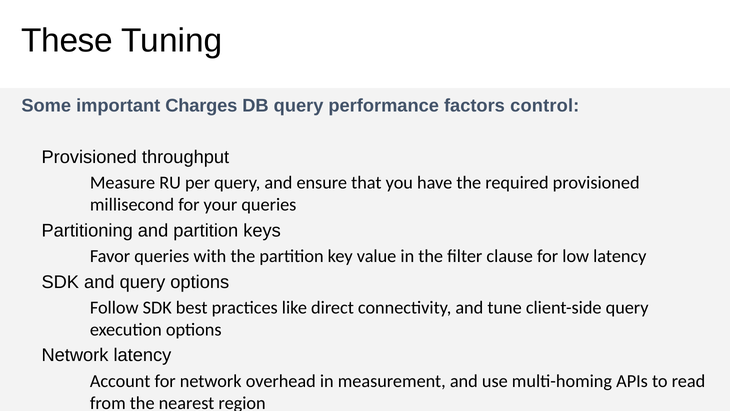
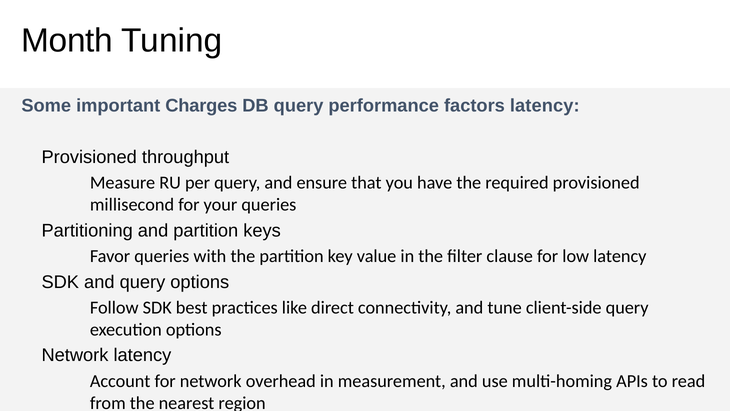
These: These -> Month
factors control: control -> latency
